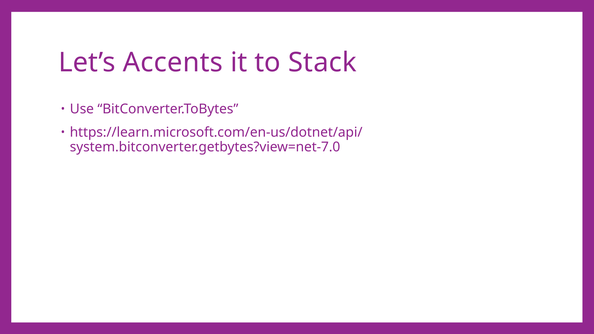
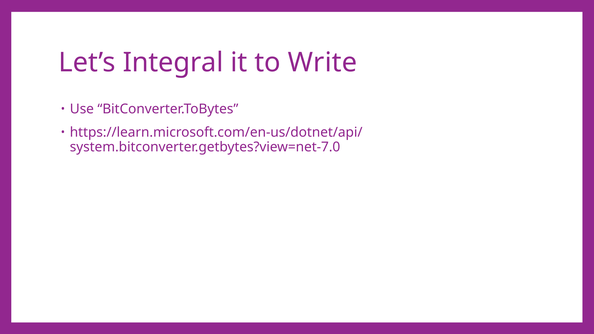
Accents: Accents -> Integral
Stack: Stack -> Write
